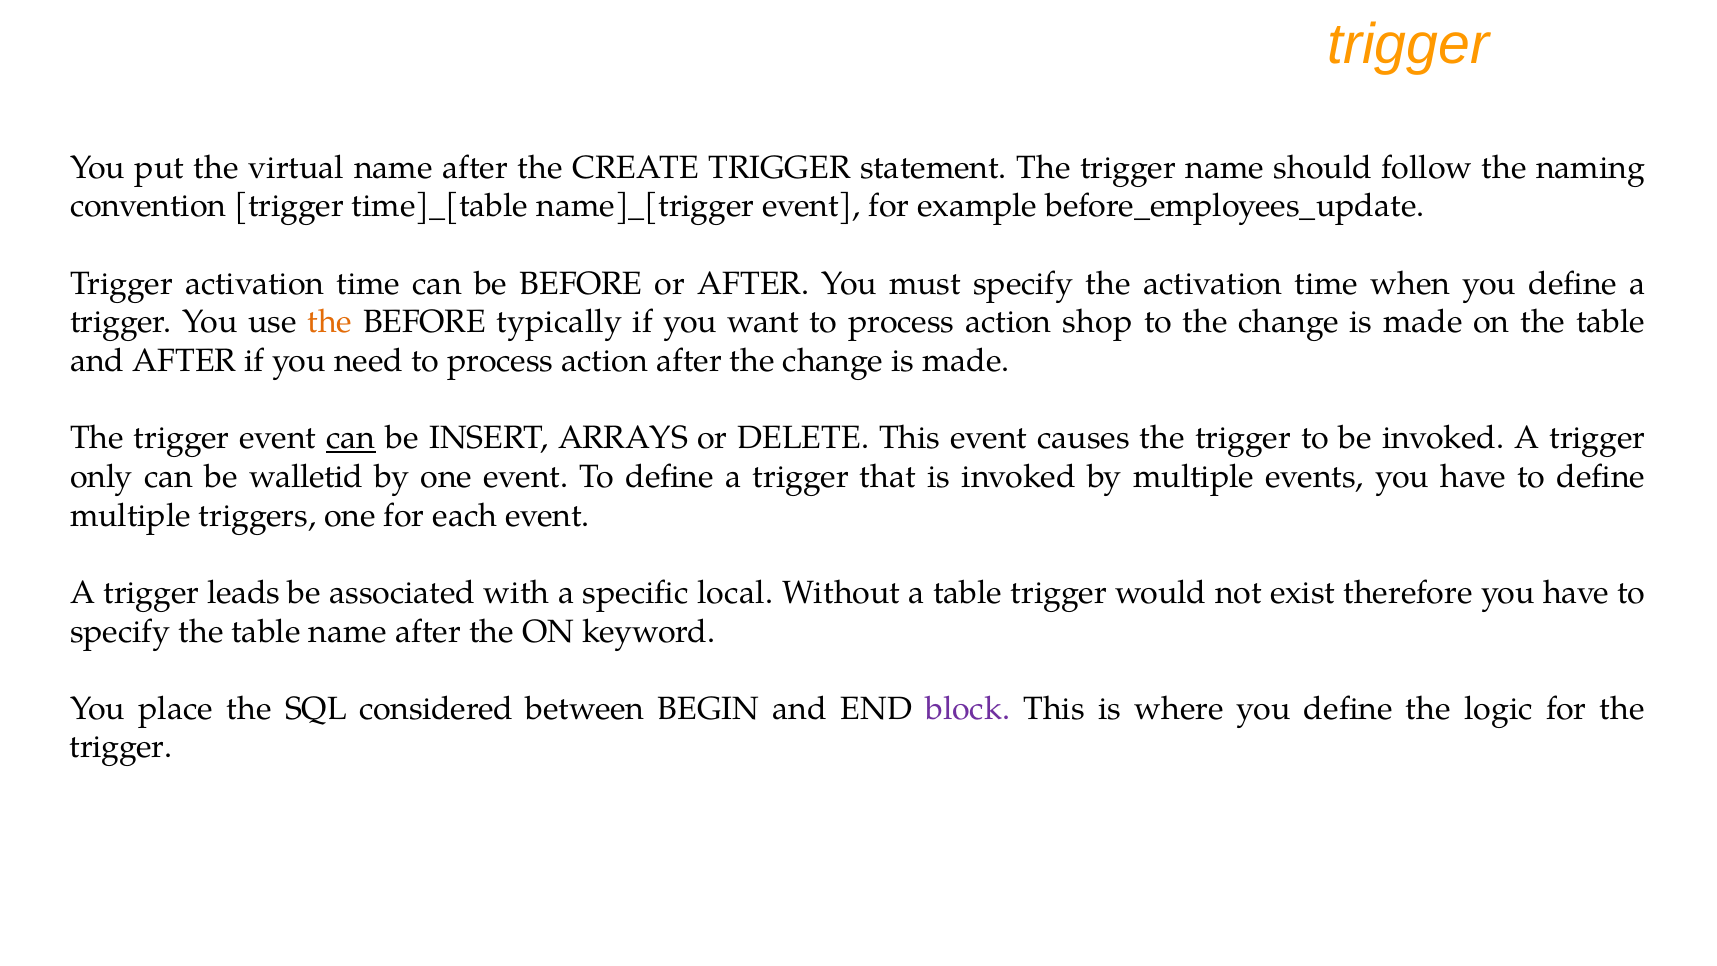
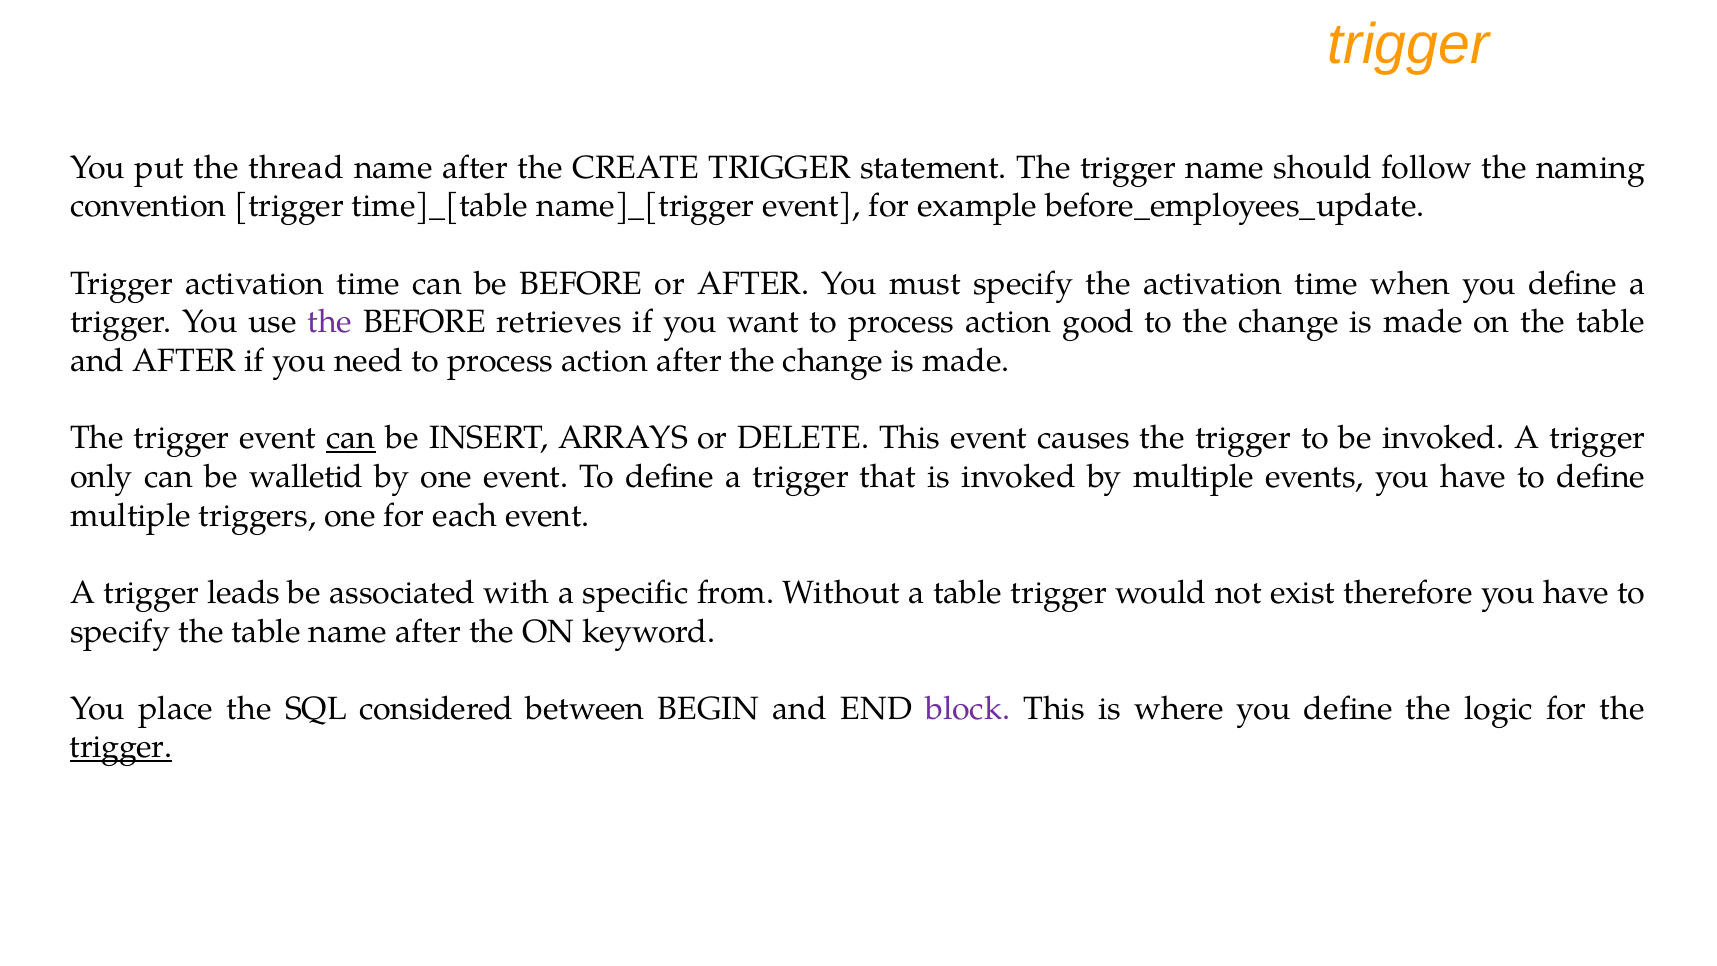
virtual: virtual -> thread
the at (330, 322) colour: orange -> purple
typically: typically -> retrieves
shop: shop -> good
local: local -> from
trigger at (121, 747) underline: none -> present
